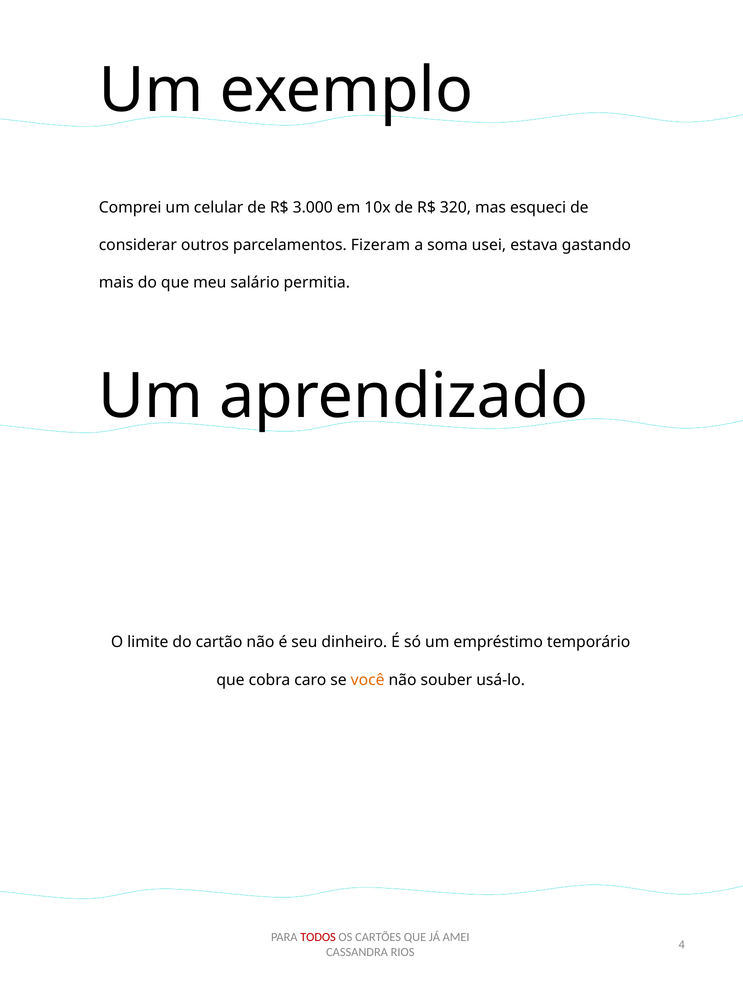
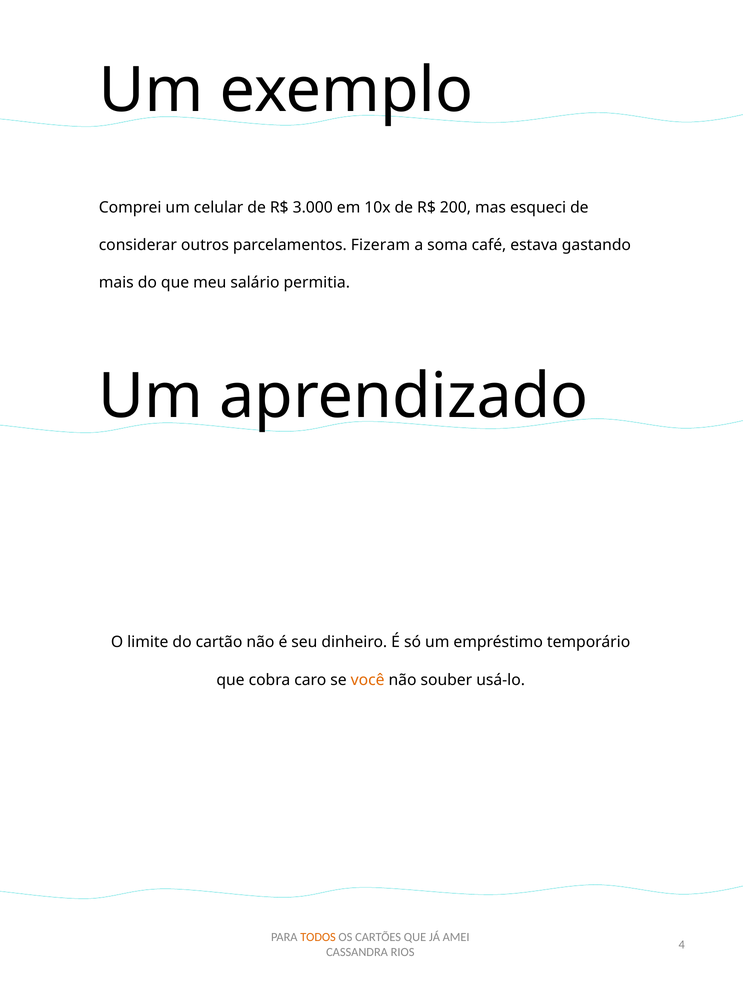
320: 320 -> 200
usei: usei -> café
TODOS colour: red -> orange
